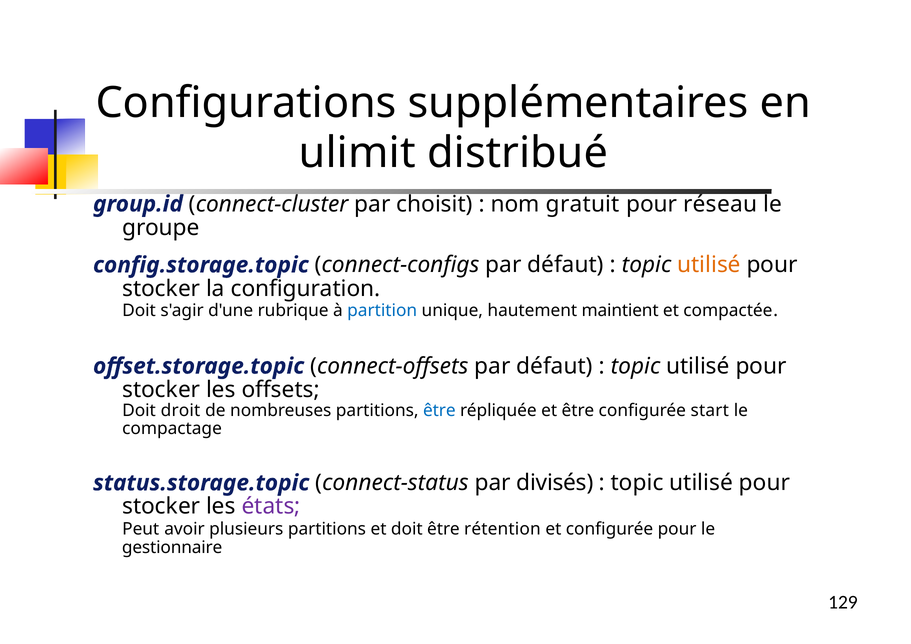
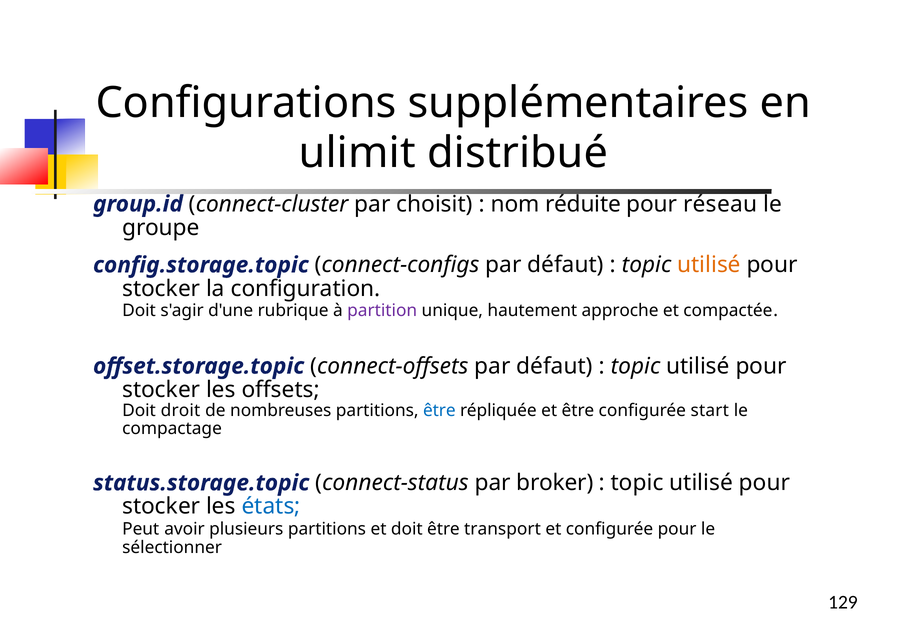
gratuit: gratuit -> réduite
partition colour: blue -> purple
maintient: maintient -> approche
divisés: divisés -> broker
états colour: purple -> blue
rétention: rétention -> transport
gestionnaire: gestionnaire -> sélectionner
